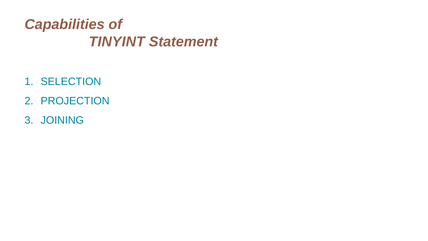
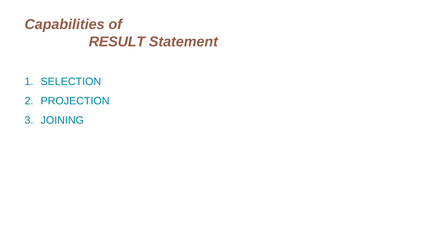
TINYINT: TINYINT -> RESULT
